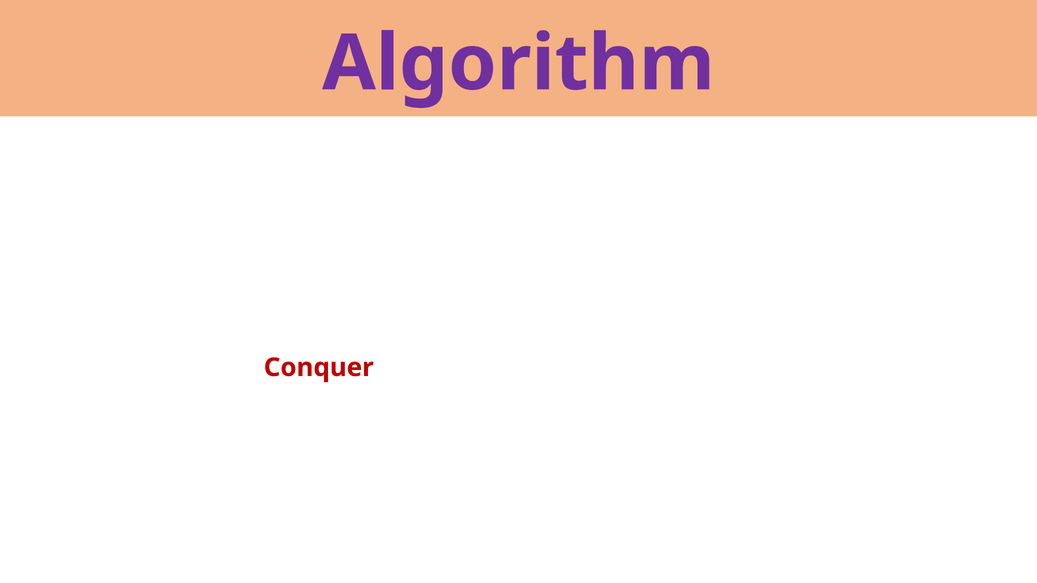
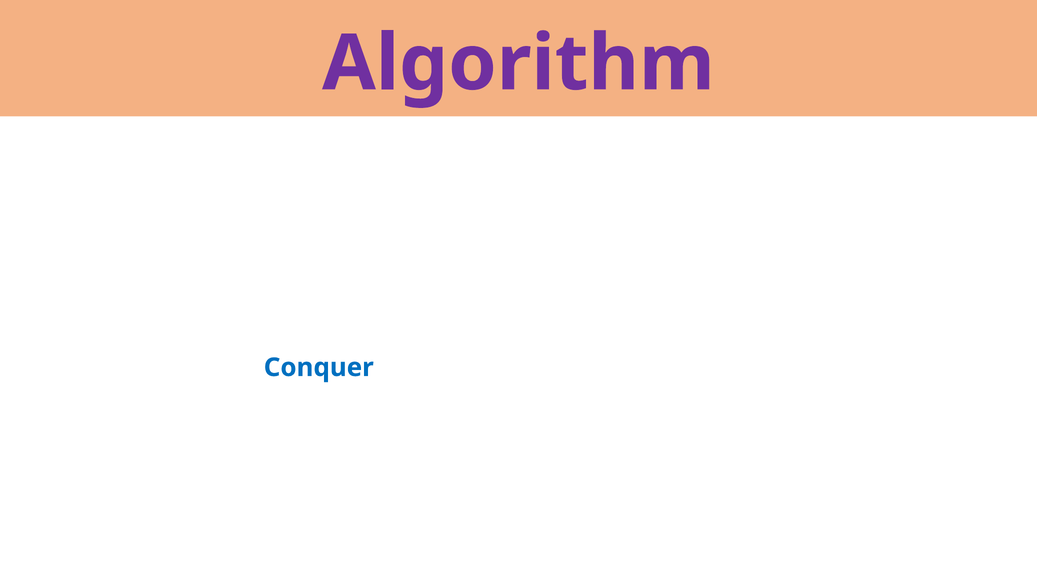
Conquer colour: red -> blue
